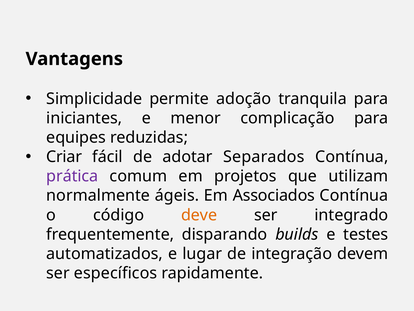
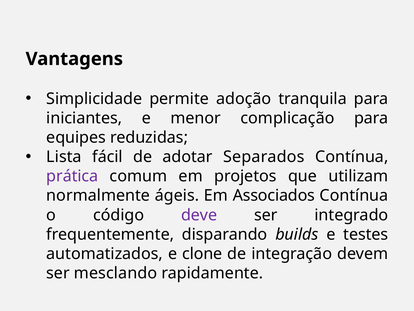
Criar: Criar -> Lista
deve colour: orange -> purple
lugar: lugar -> clone
específicos: específicos -> mesclando
